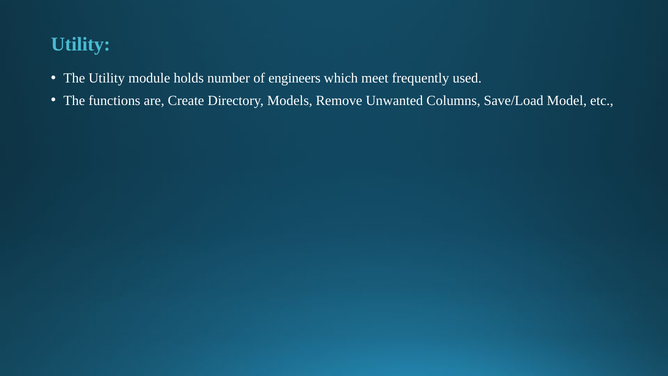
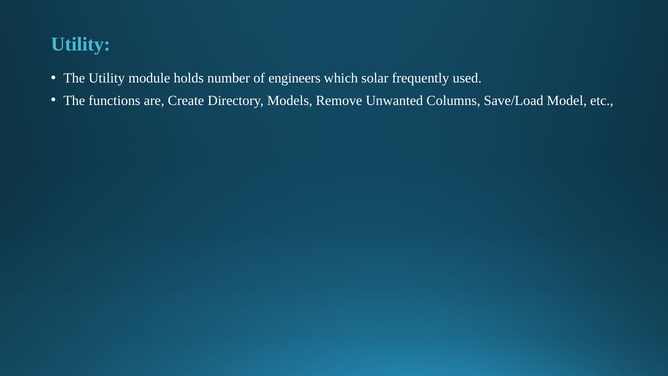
meet: meet -> solar
